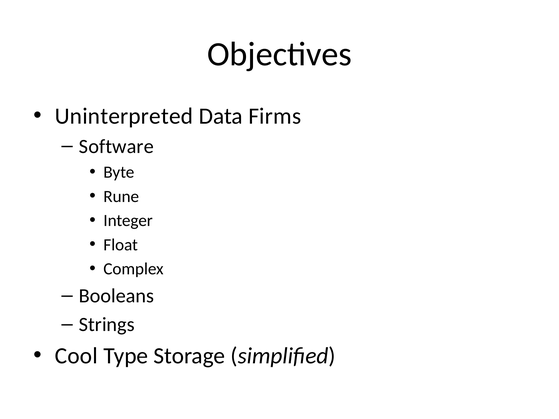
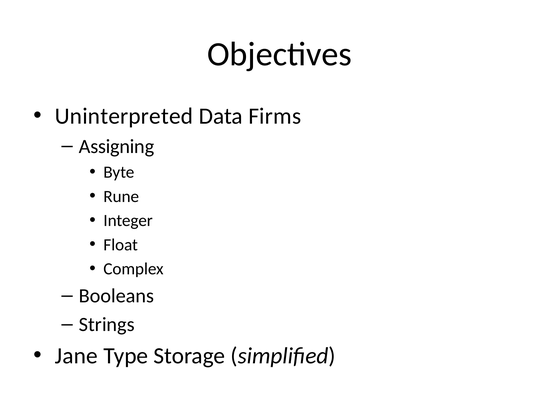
Software: Software -> Assigning
Cool: Cool -> Jane
